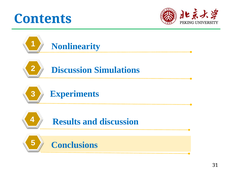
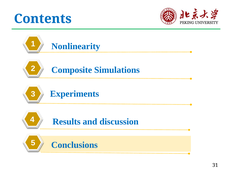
Discussion at (72, 70): Discussion -> Composite
